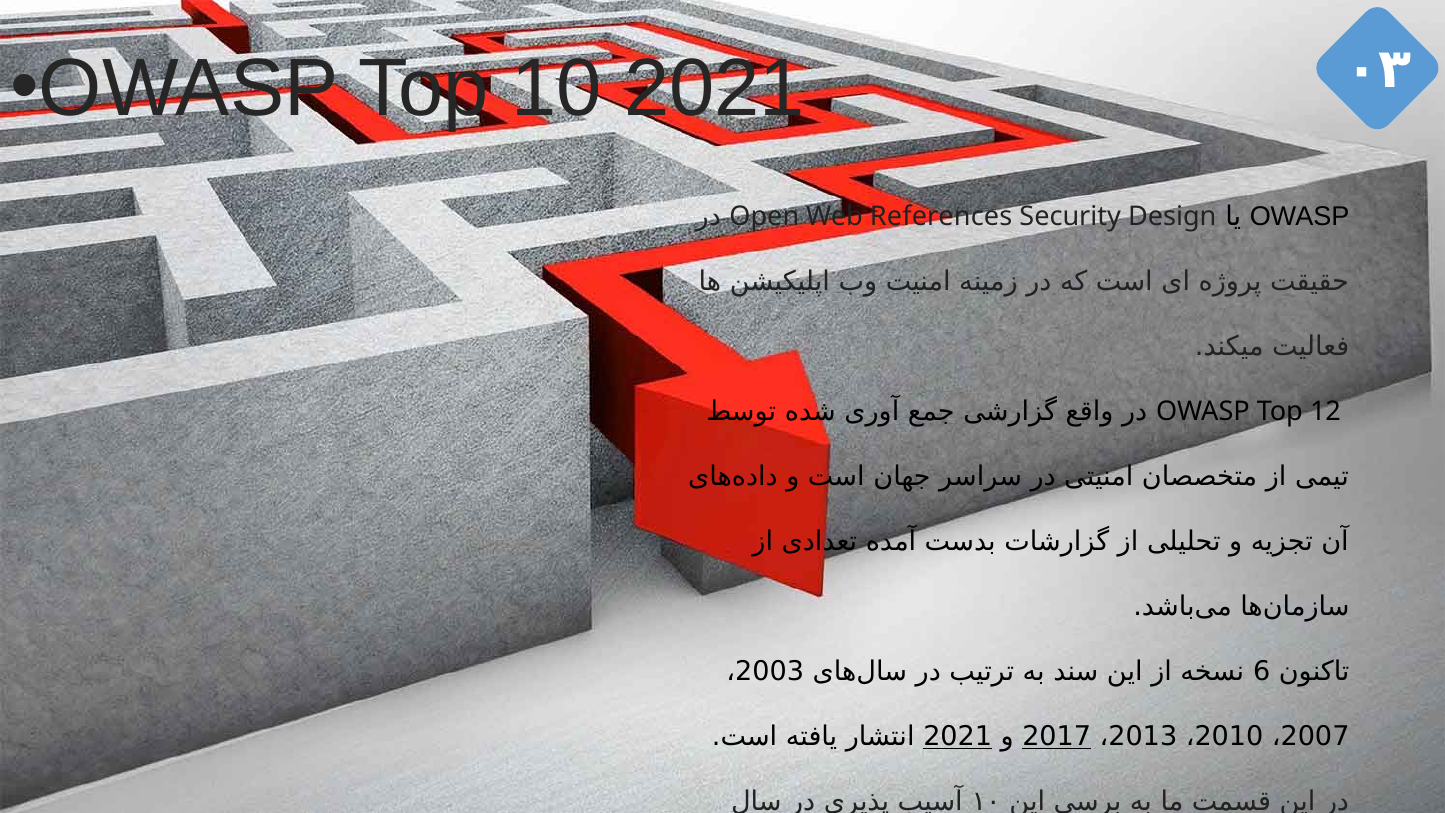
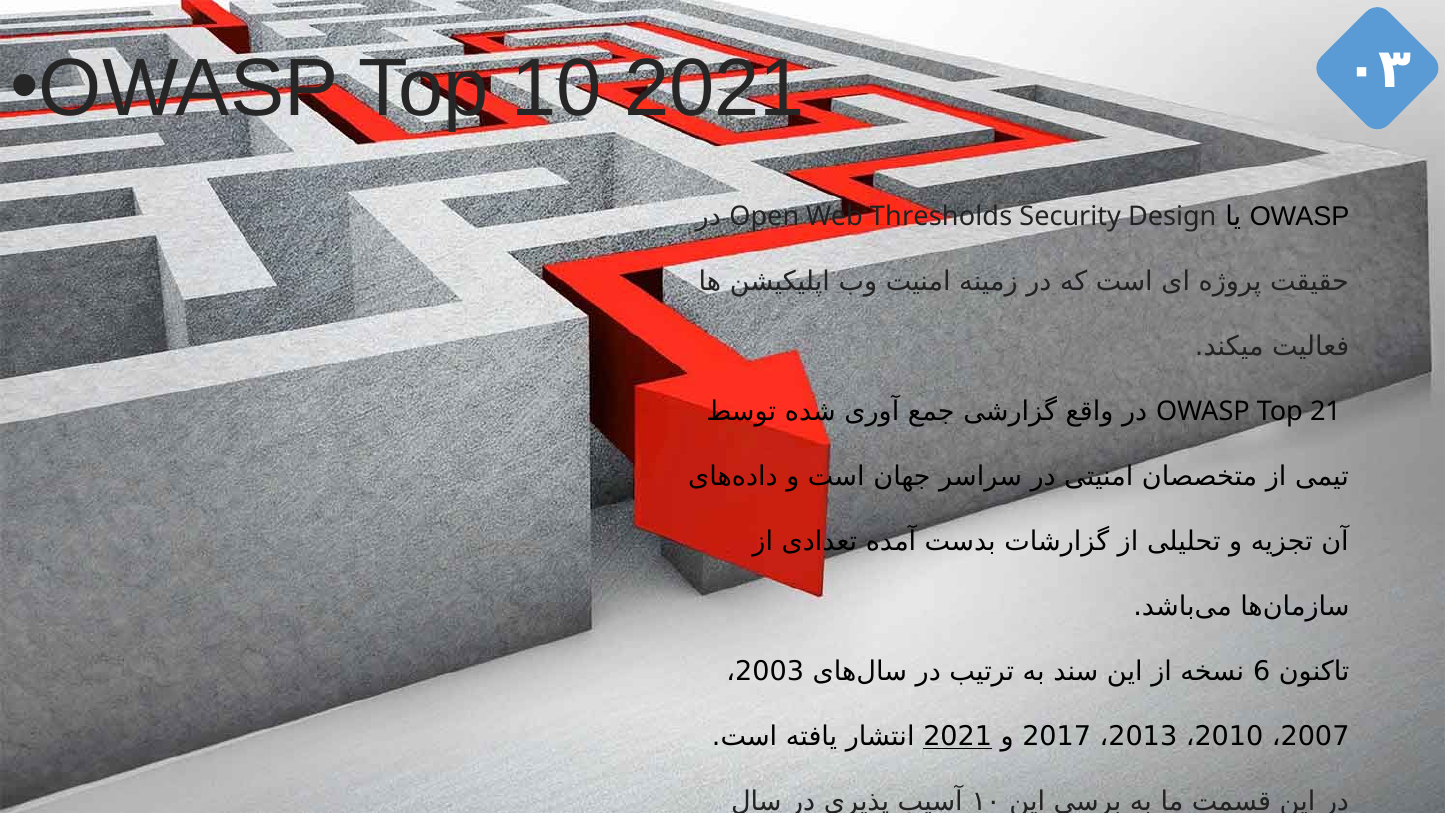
References: References -> Thresholds
12: 12 -> 21
2017 underline: present -> none
